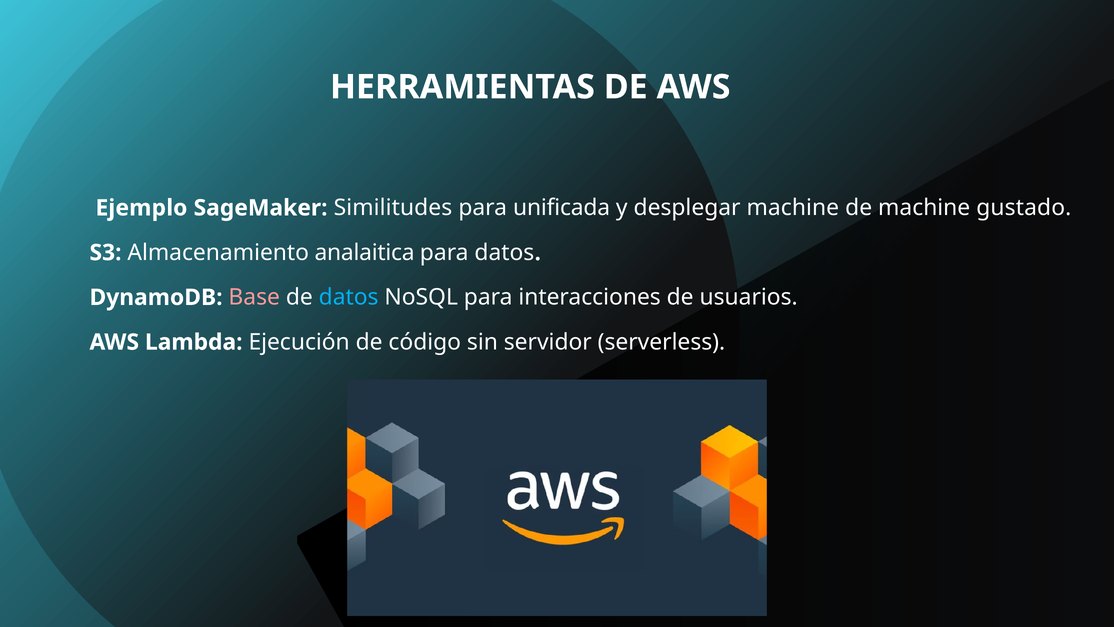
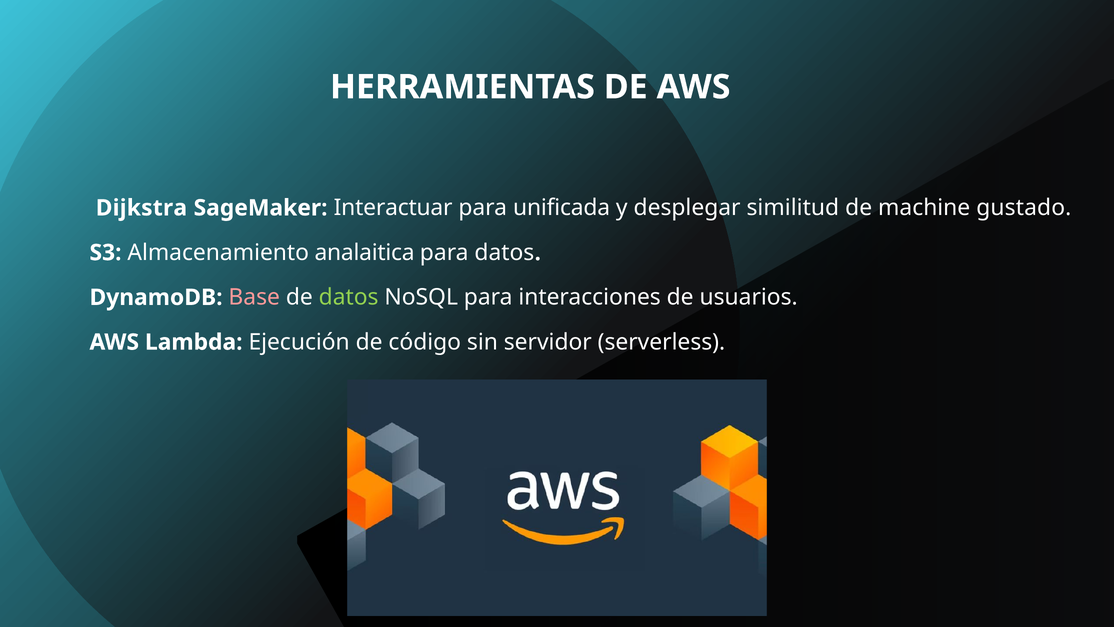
Ejemplo: Ejemplo -> Dijkstra
Similitudes: Similitudes -> Interactuar
desplegar machine: machine -> similitud
datos at (349, 297) colour: light blue -> light green
